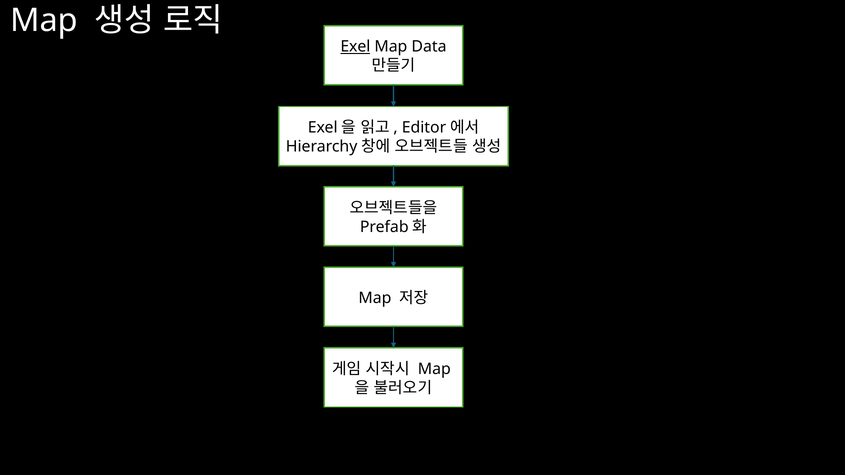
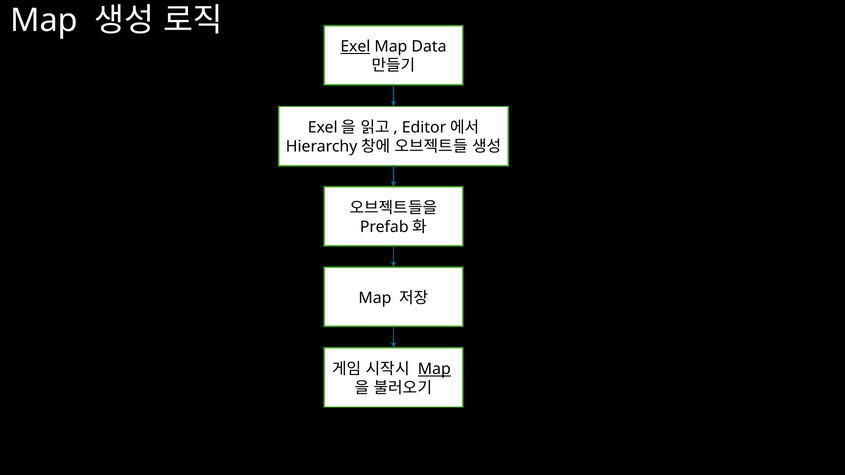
Map at (434, 369) underline: none -> present
